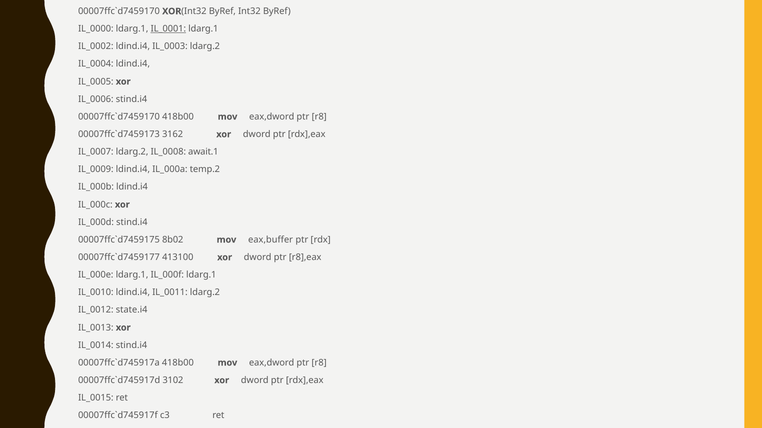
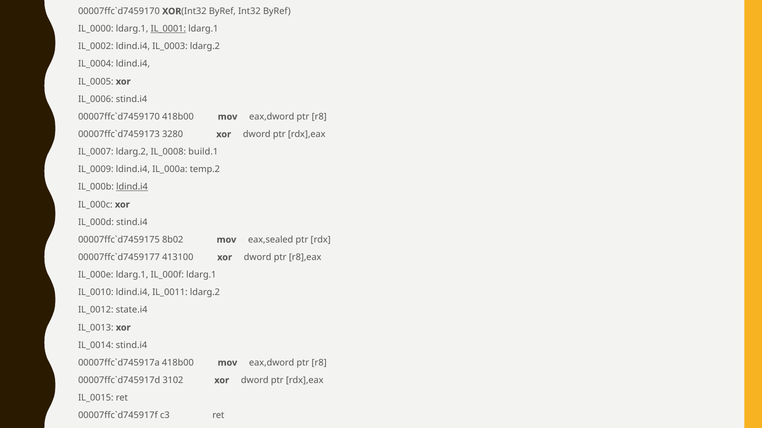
3162: 3162 -> 3280
await.1: await.1 -> build.1
ldind.i4 at (132, 187) underline: none -> present
eax,buffer: eax,buffer -> eax,sealed
